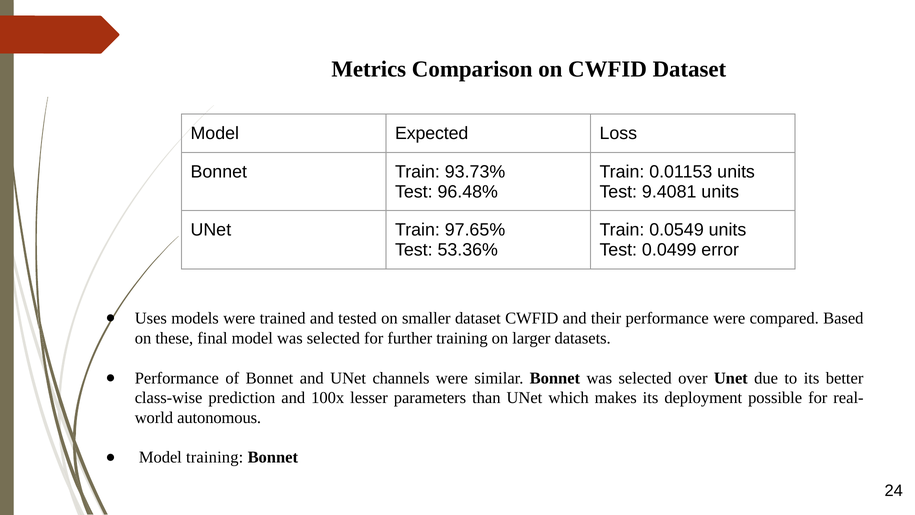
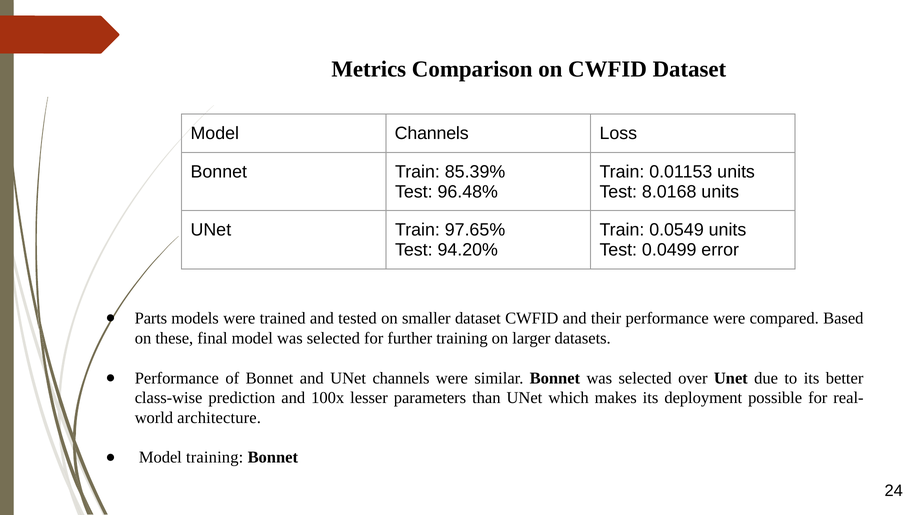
Model Expected: Expected -> Channels
93.73%: 93.73% -> 85.39%
9.4081: 9.4081 -> 8.0168
53.36%: 53.36% -> 94.20%
Uses: Uses -> Parts
autonomous: autonomous -> architecture
